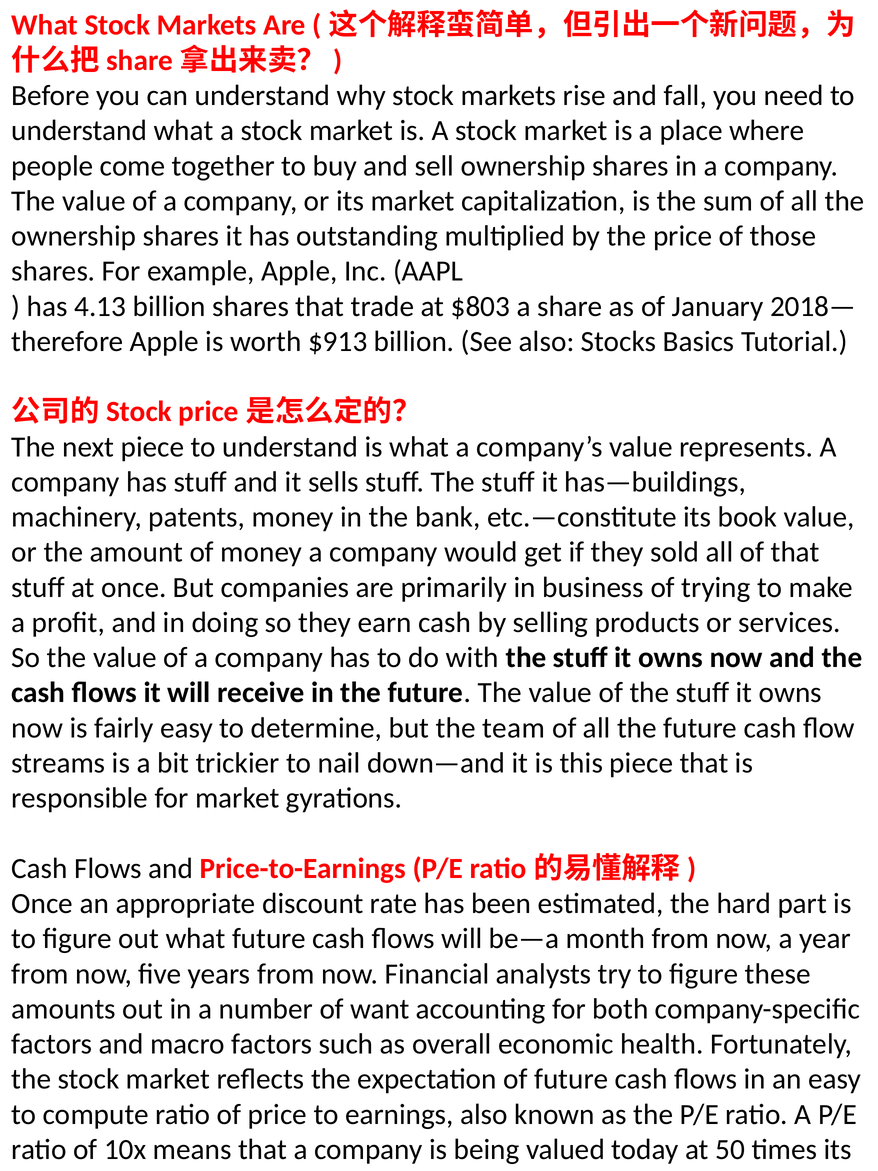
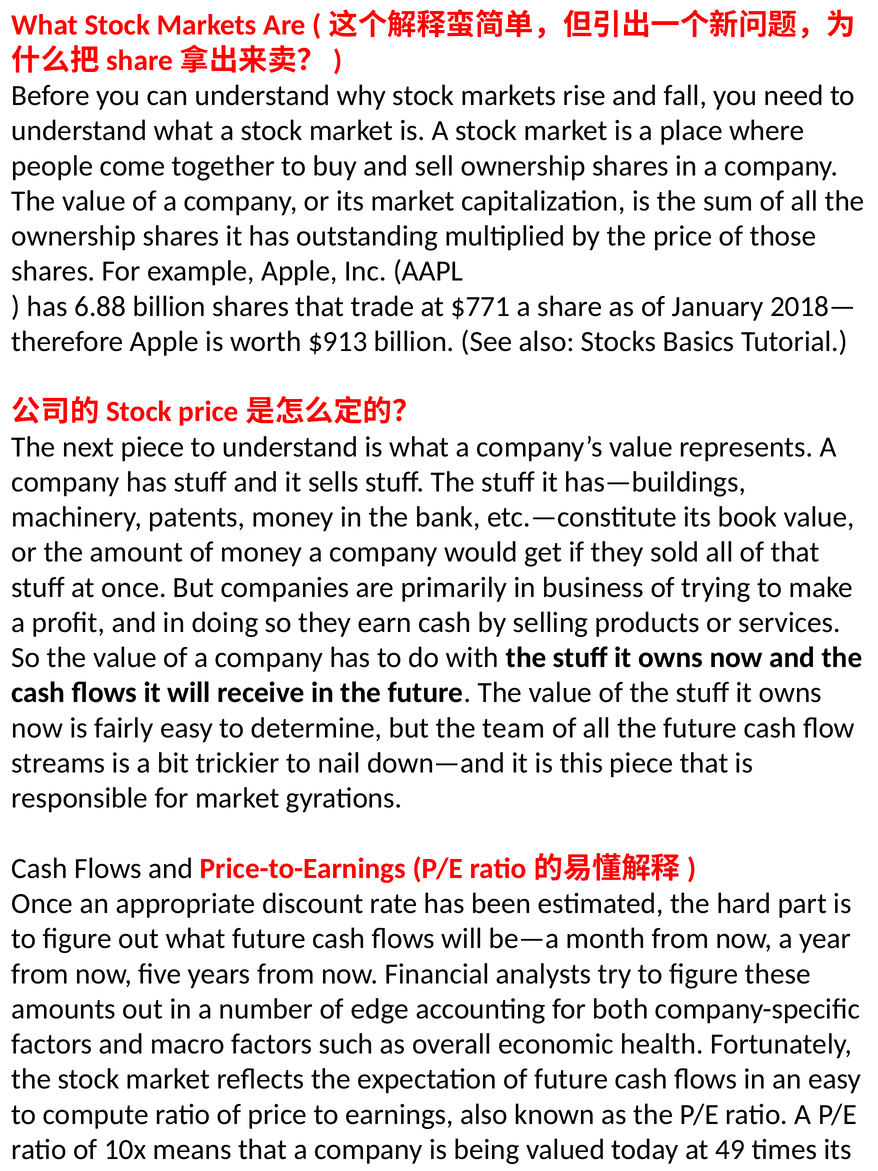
4.13: 4.13 -> 6.88
$803: $803 -> $771
want: want -> edge
50: 50 -> 49
